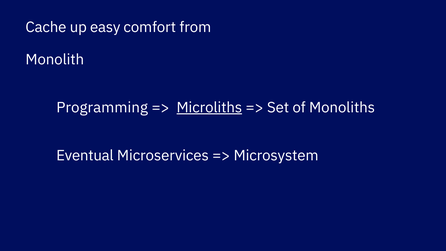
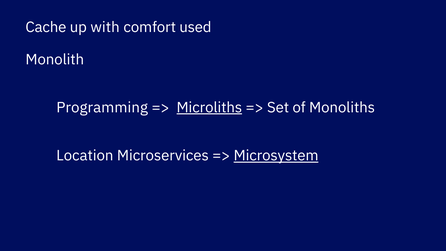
easy: easy -> with
from: from -> used
Eventual: Eventual -> Location
Microsystem underline: none -> present
